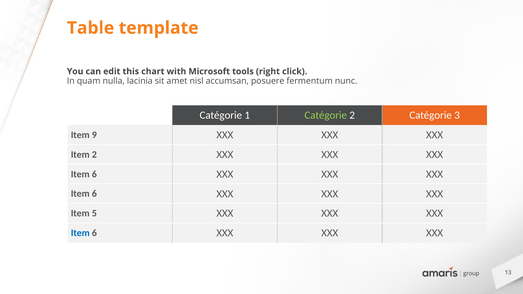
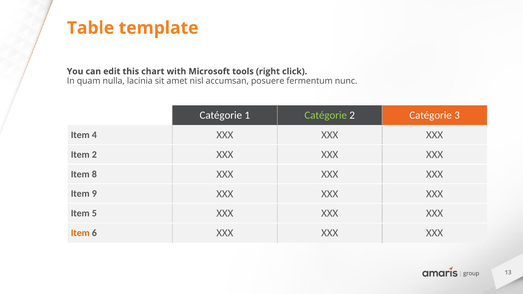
9: 9 -> 4
6 at (94, 174): 6 -> 8
6 at (94, 194): 6 -> 9
Item at (80, 233) colour: blue -> orange
